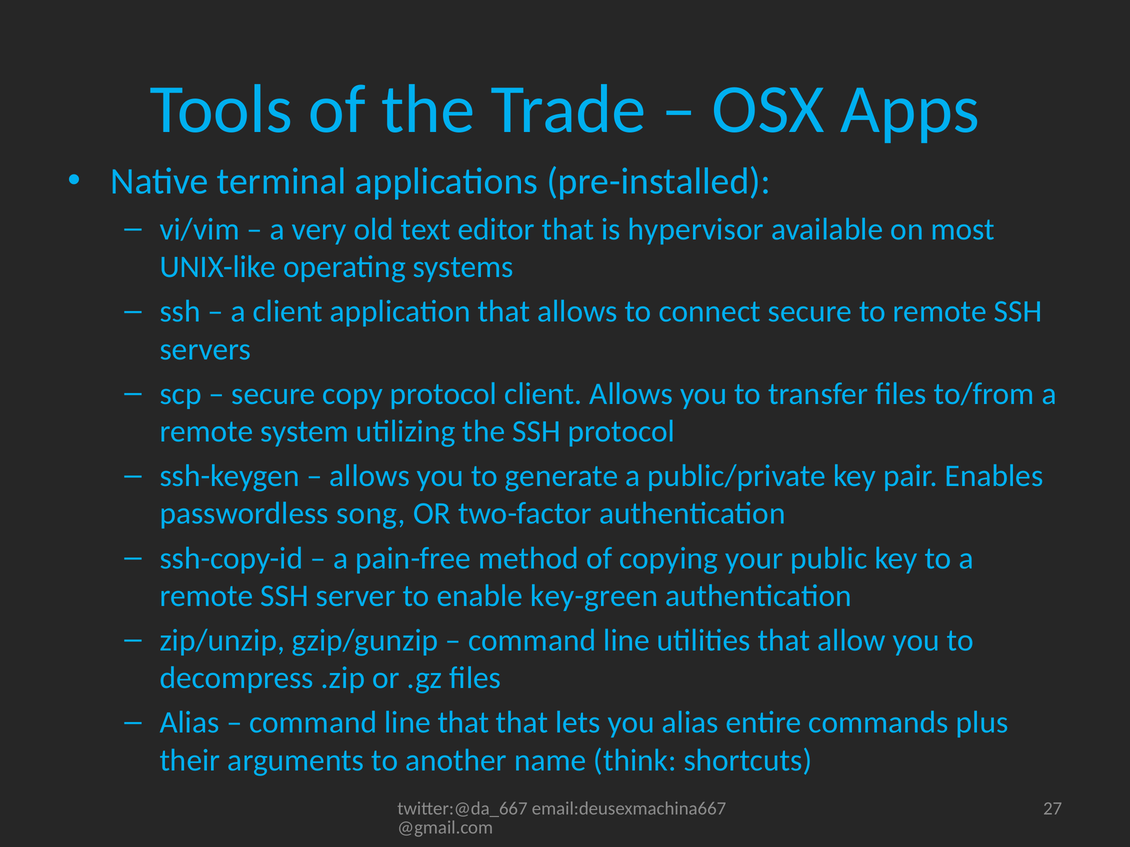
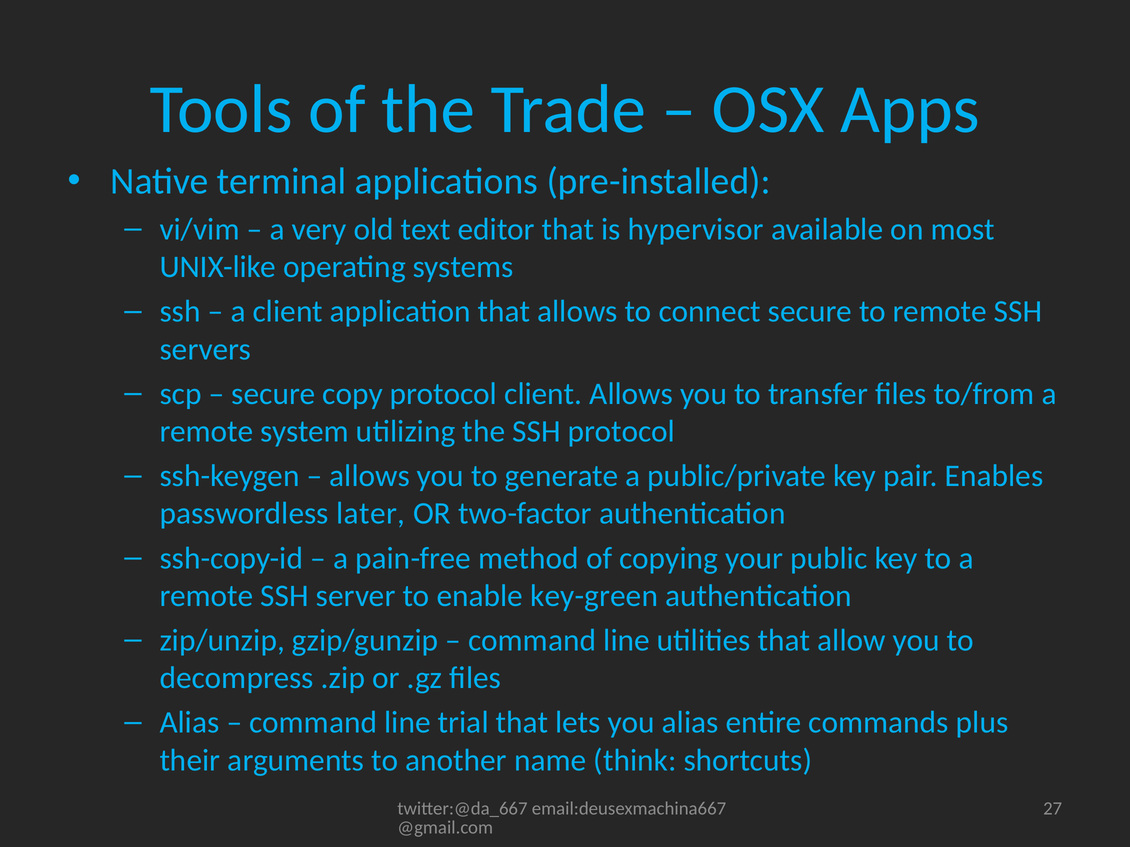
song: song -> later
line that: that -> trial
